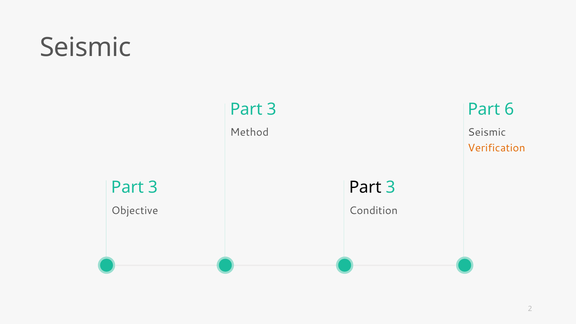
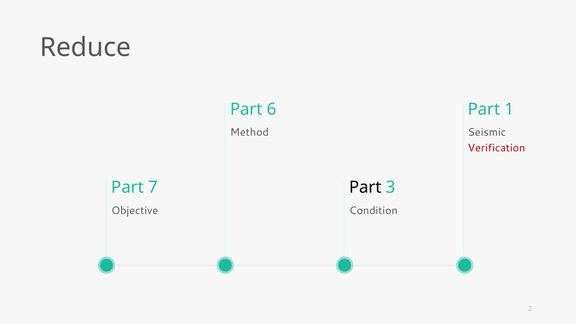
Seismic at (85, 47): Seismic -> Reduce
3 at (272, 109): 3 -> 6
6: 6 -> 1
Verification colour: orange -> red
3 at (153, 187): 3 -> 7
